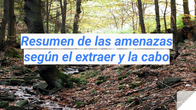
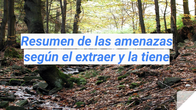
cabo: cabo -> tiene
